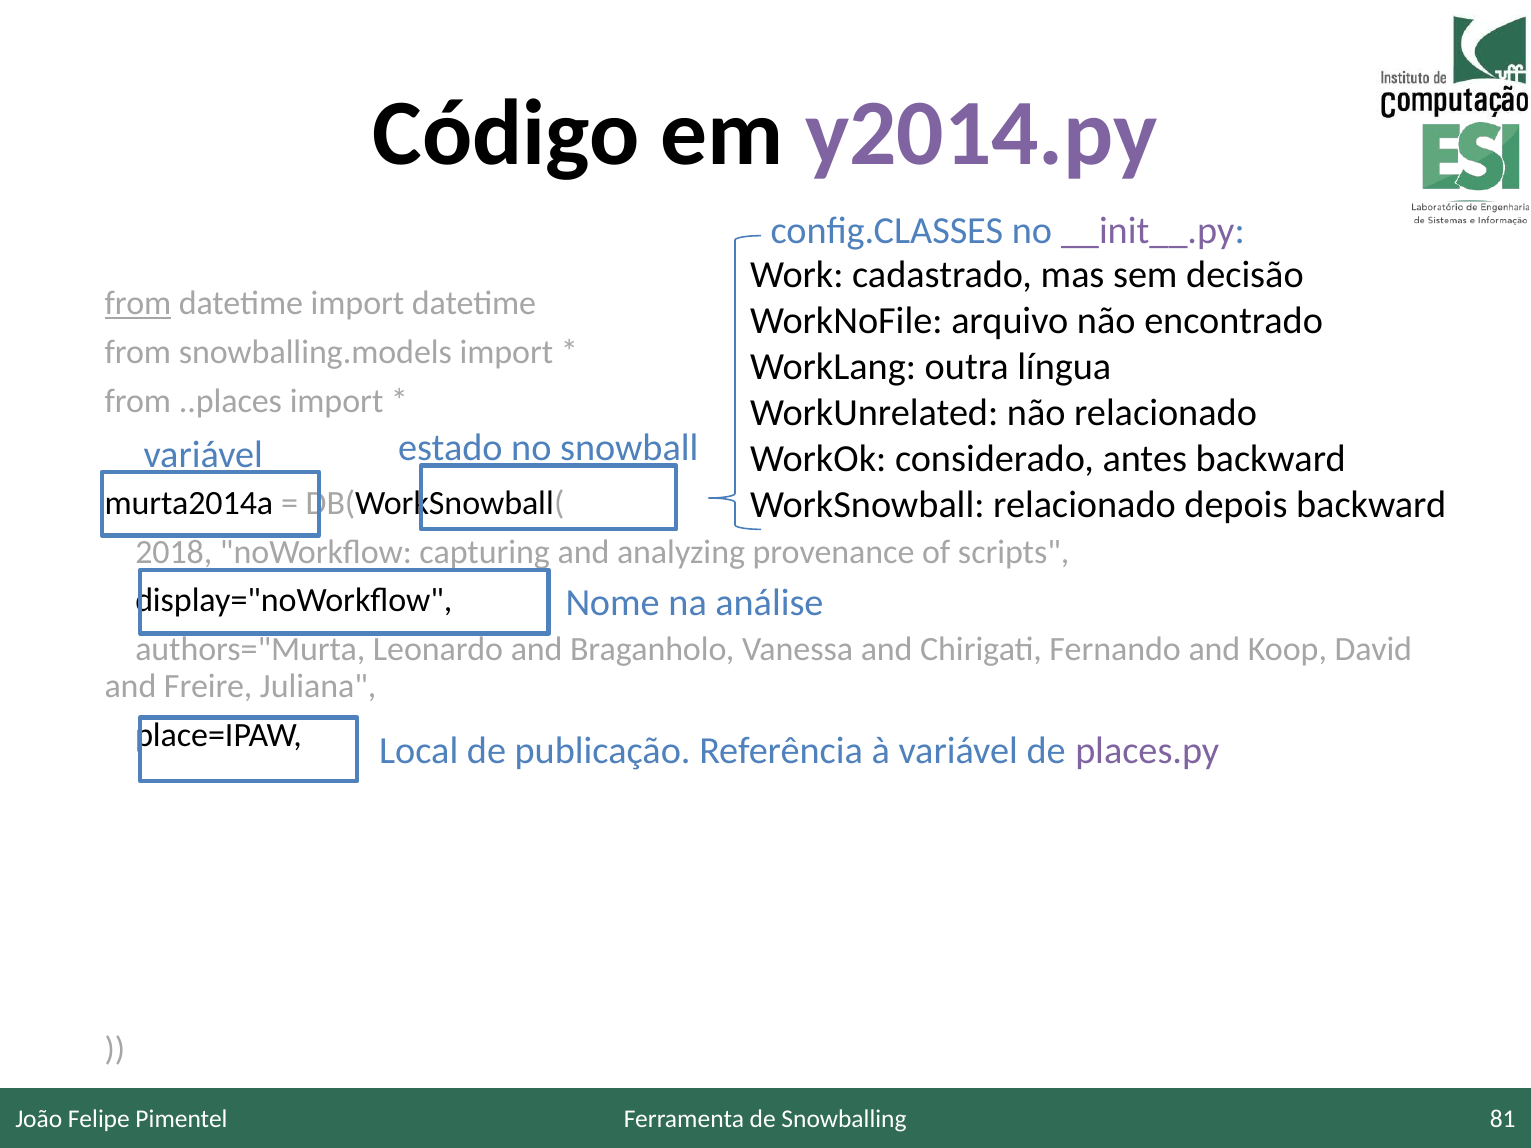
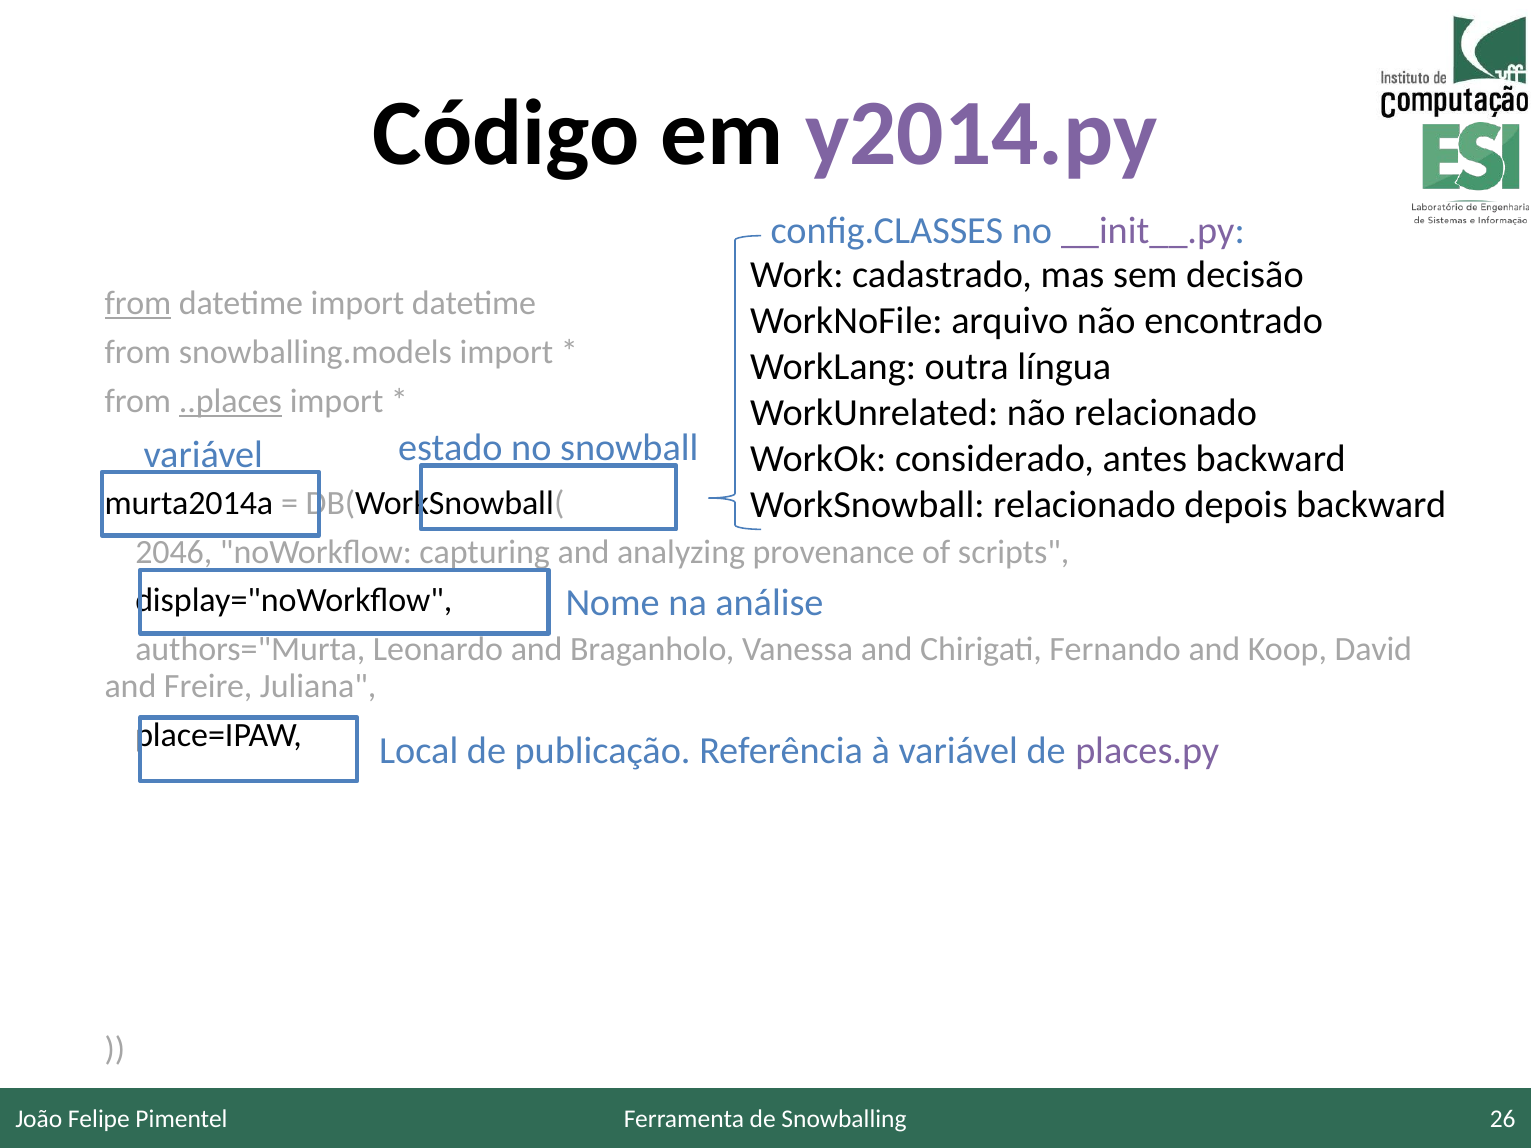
..places underline: none -> present
2018: 2018 -> 2046
81: 81 -> 26
